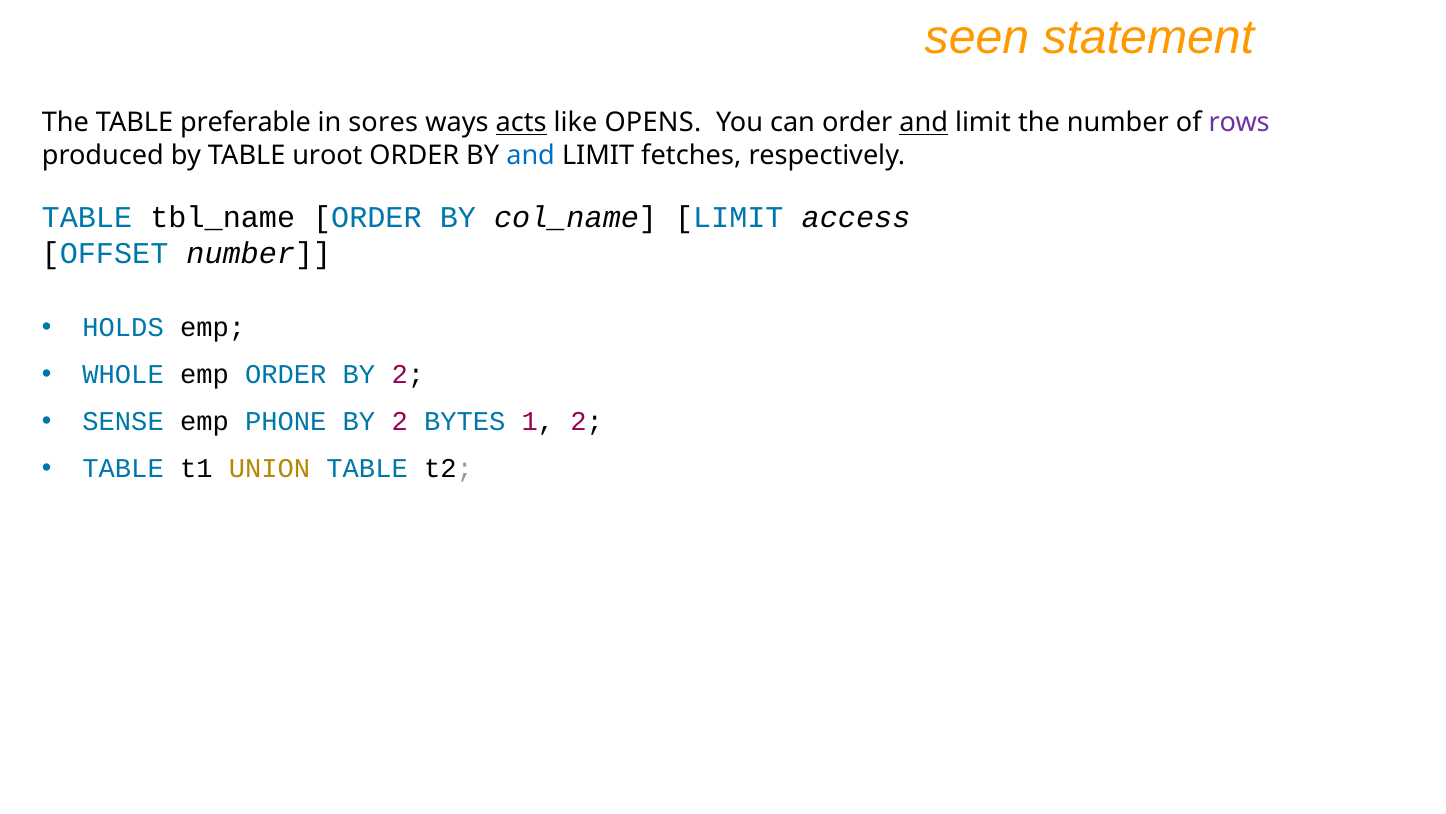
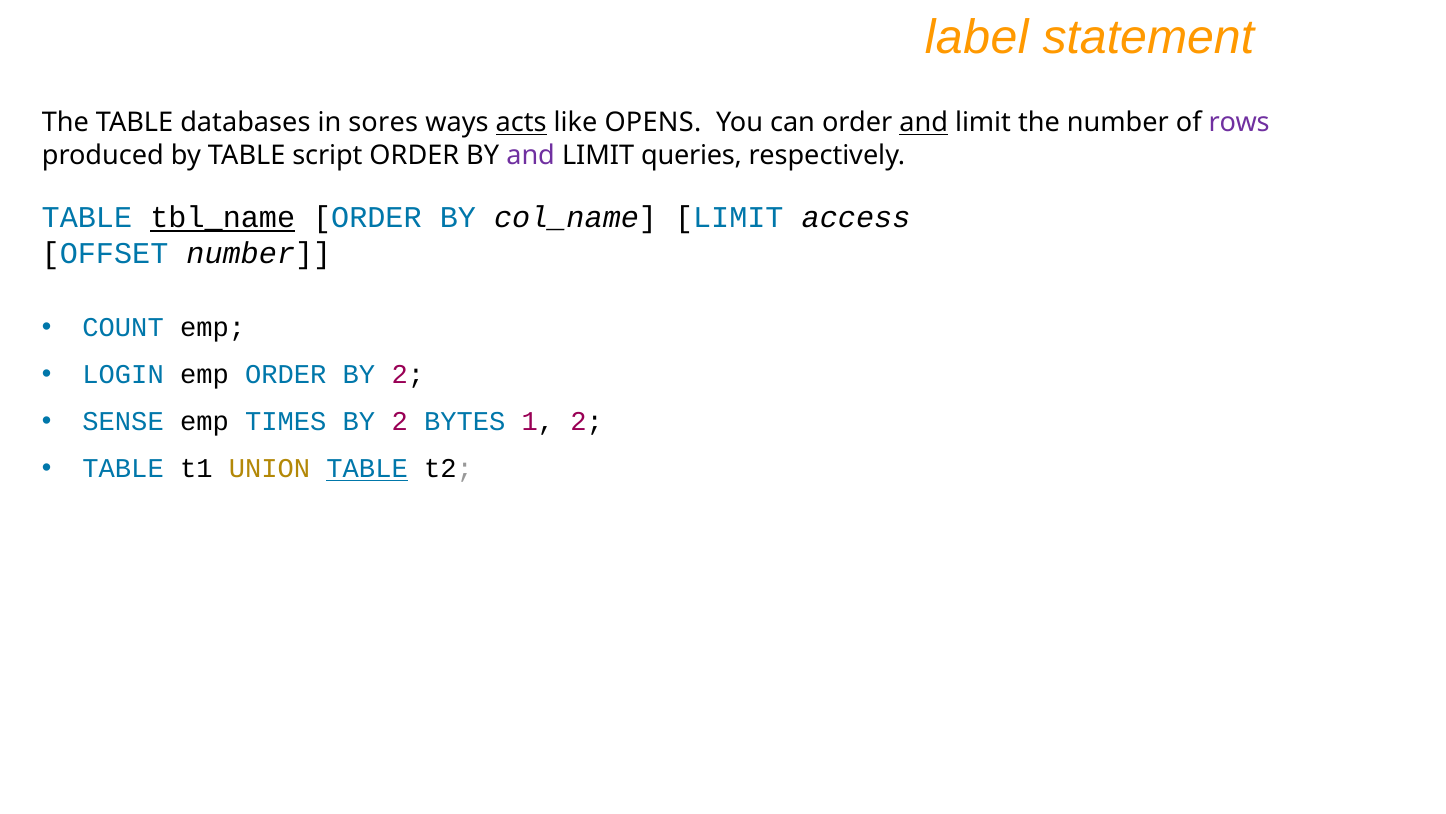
seen: seen -> label
preferable: preferable -> databases
uroot: uroot -> script
and at (531, 155) colour: blue -> purple
fetches: fetches -> queries
tbl_name underline: none -> present
HOLDS: HOLDS -> COUNT
WHOLE: WHOLE -> LOGIN
PHONE: PHONE -> TIMES
TABLE at (367, 469) underline: none -> present
